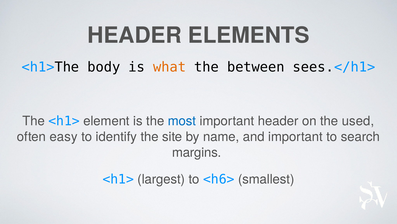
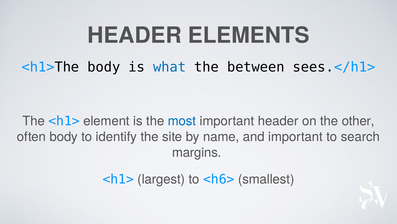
what colour: orange -> blue
used: used -> other
often easy: easy -> body
